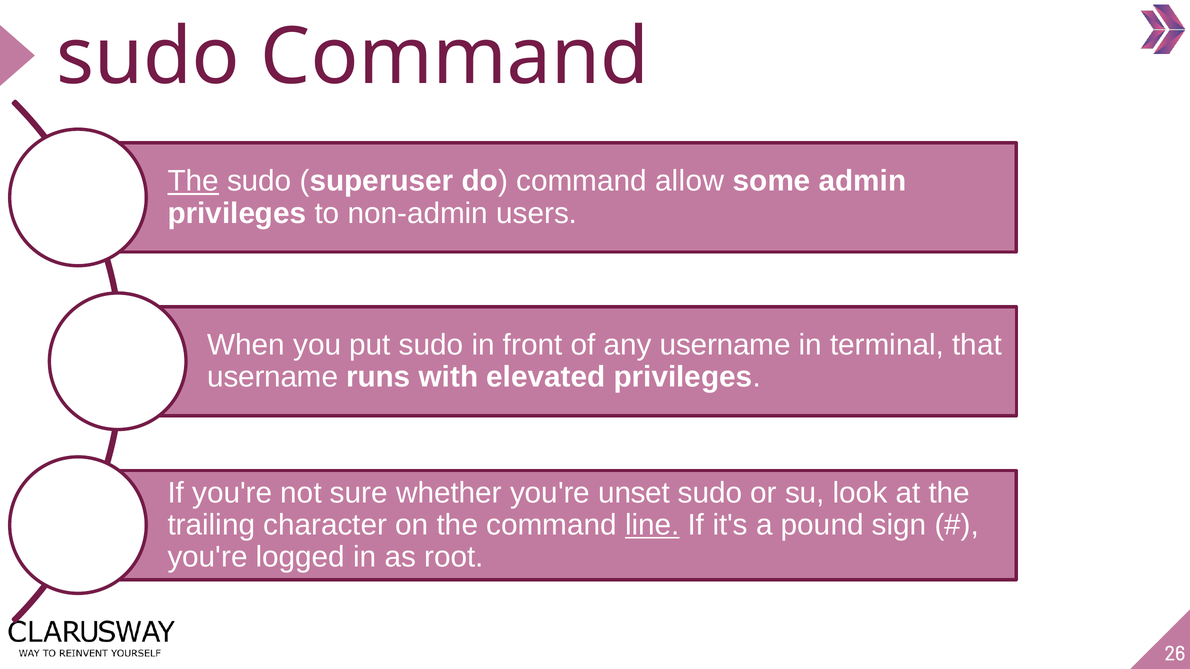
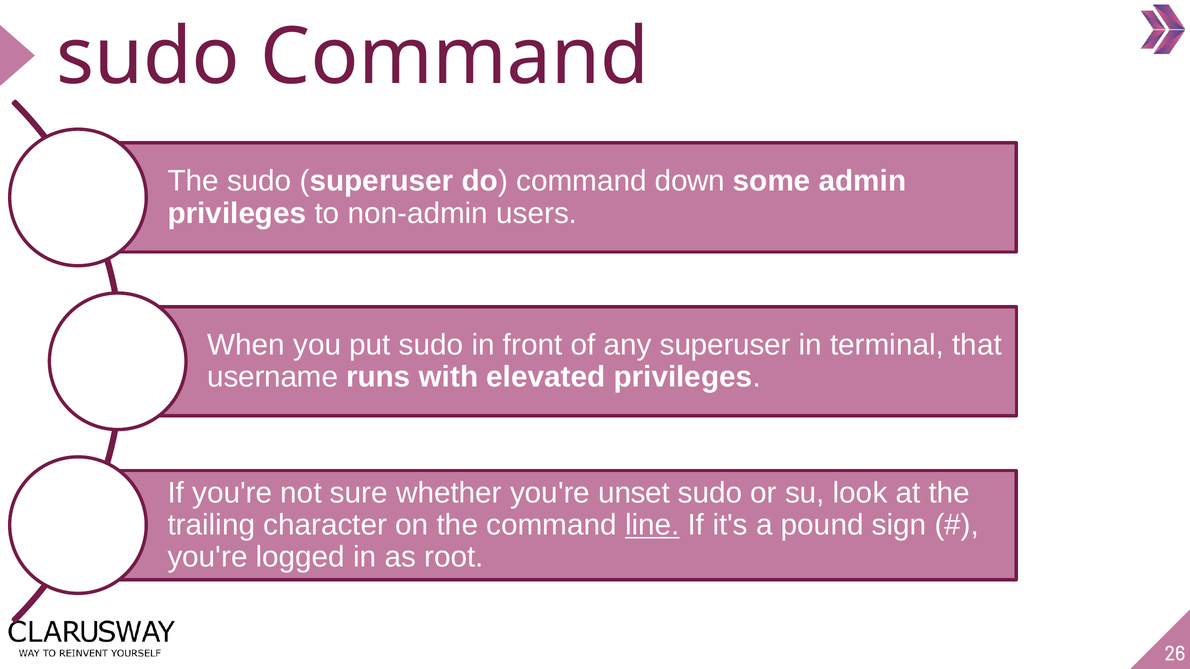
The at (193, 181) underline: present -> none
allow: allow -> down
any username: username -> superuser
